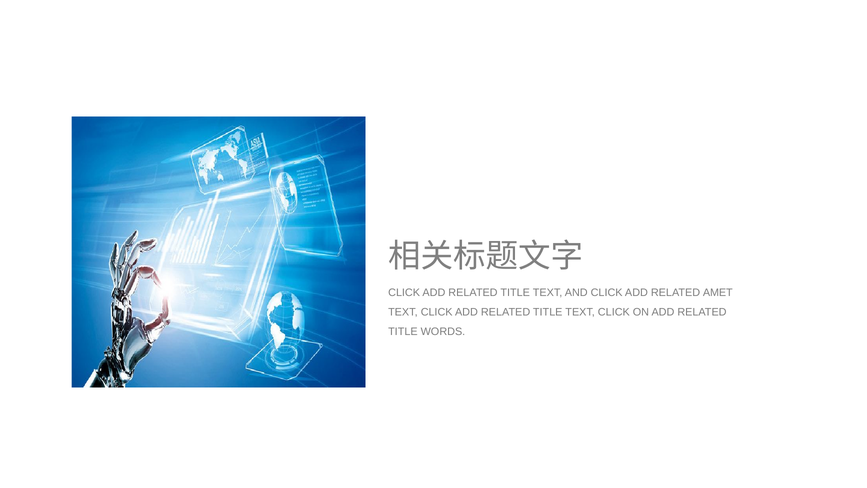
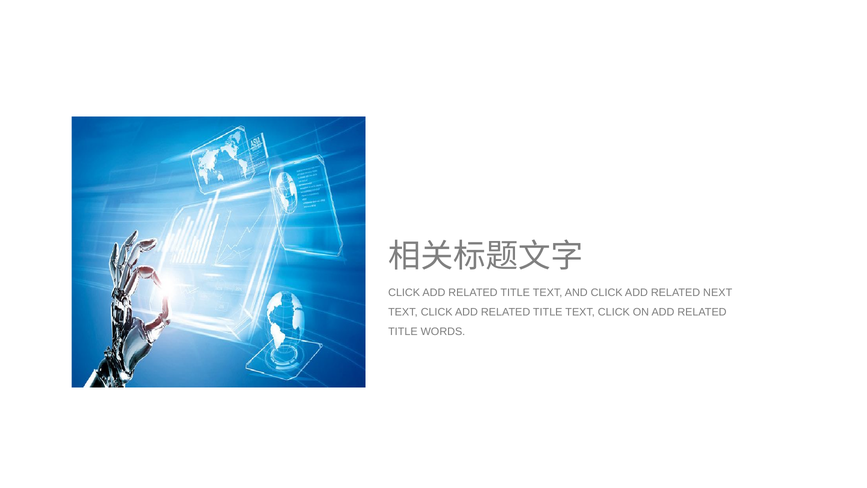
AMET: AMET -> NEXT
